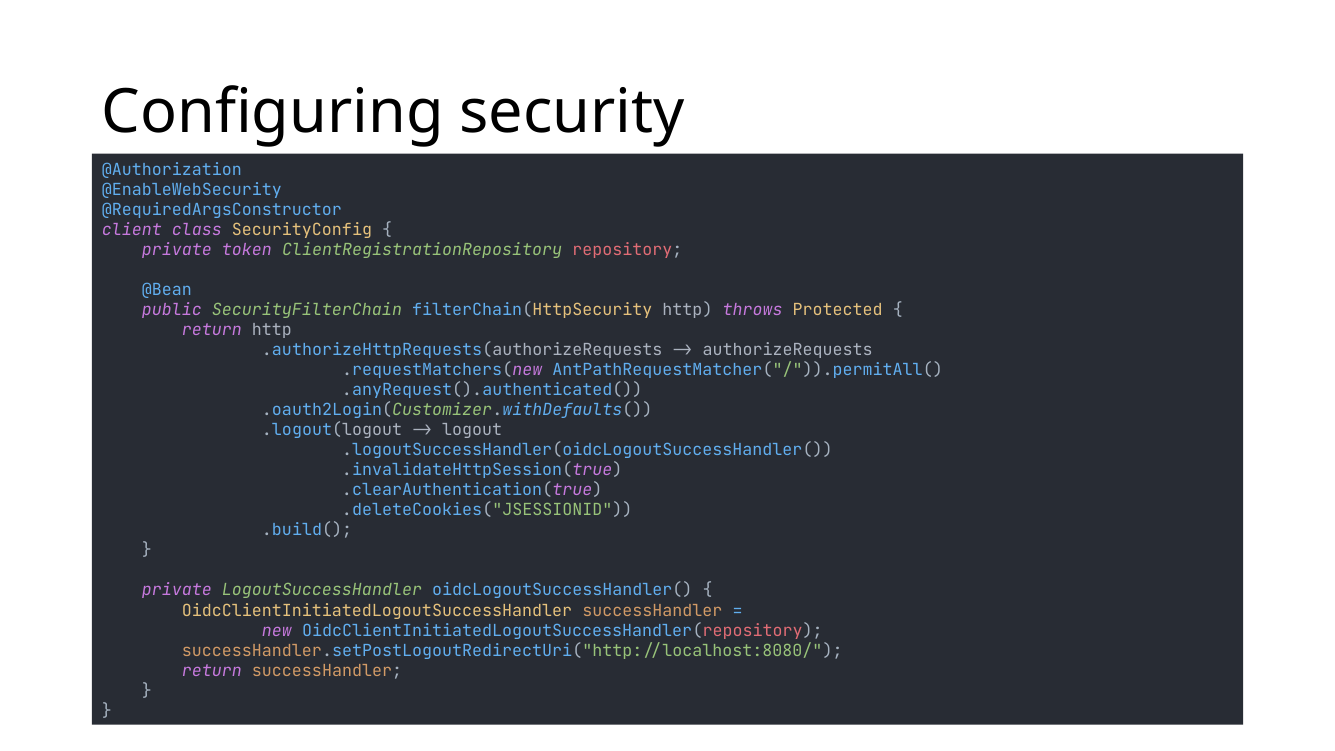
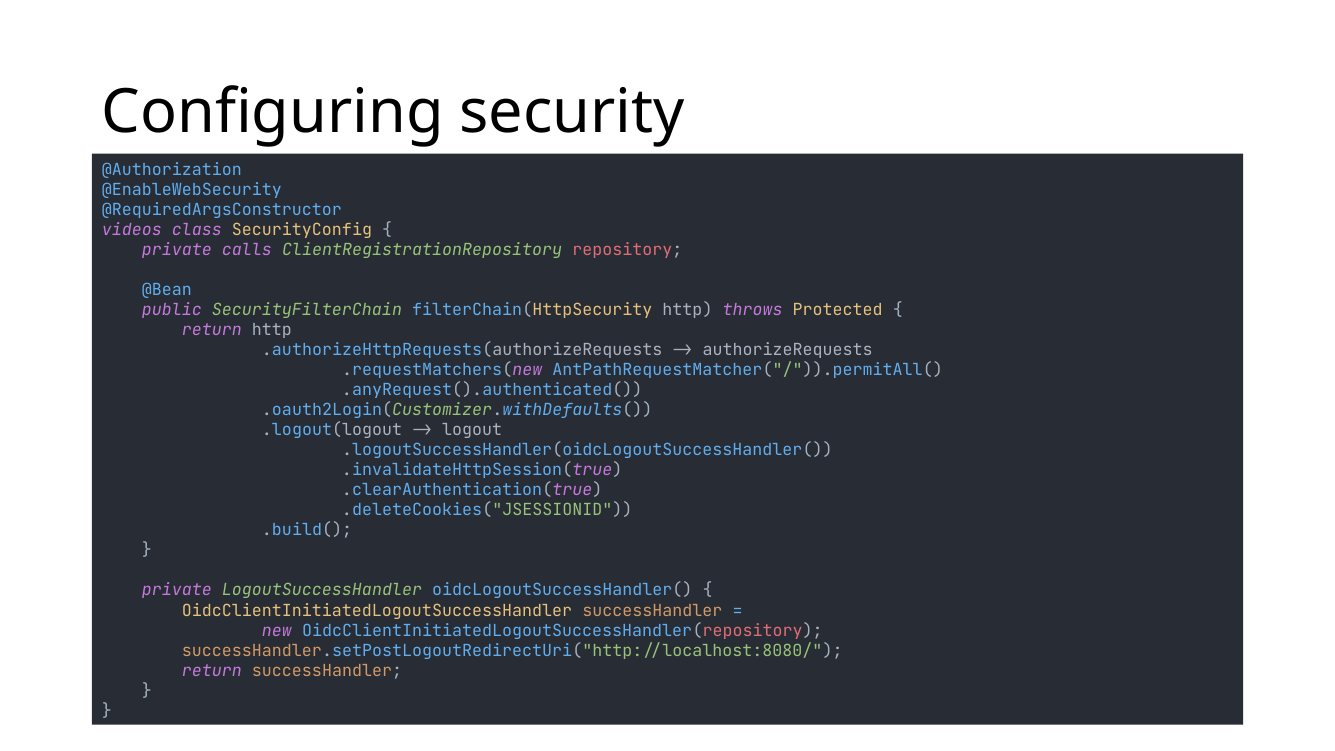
client: client -> videos
token: token -> calls
